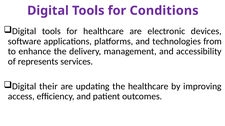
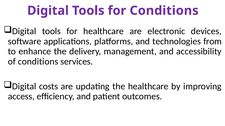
of represents: represents -> conditions
their: their -> costs
